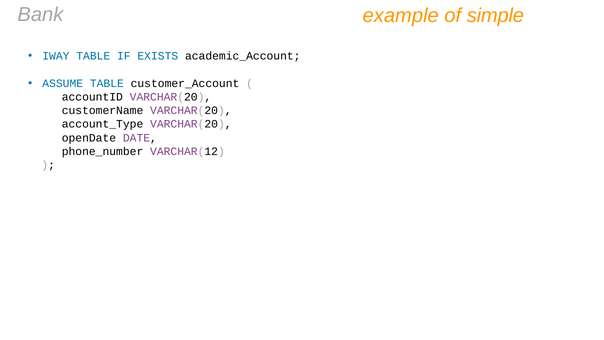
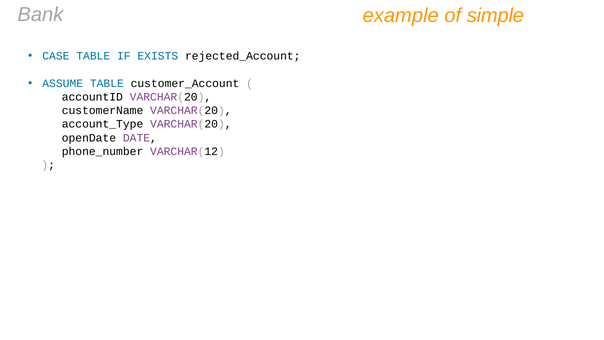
IWAY: IWAY -> CASE
academic_Account: academic_Account -> rejected_Account
